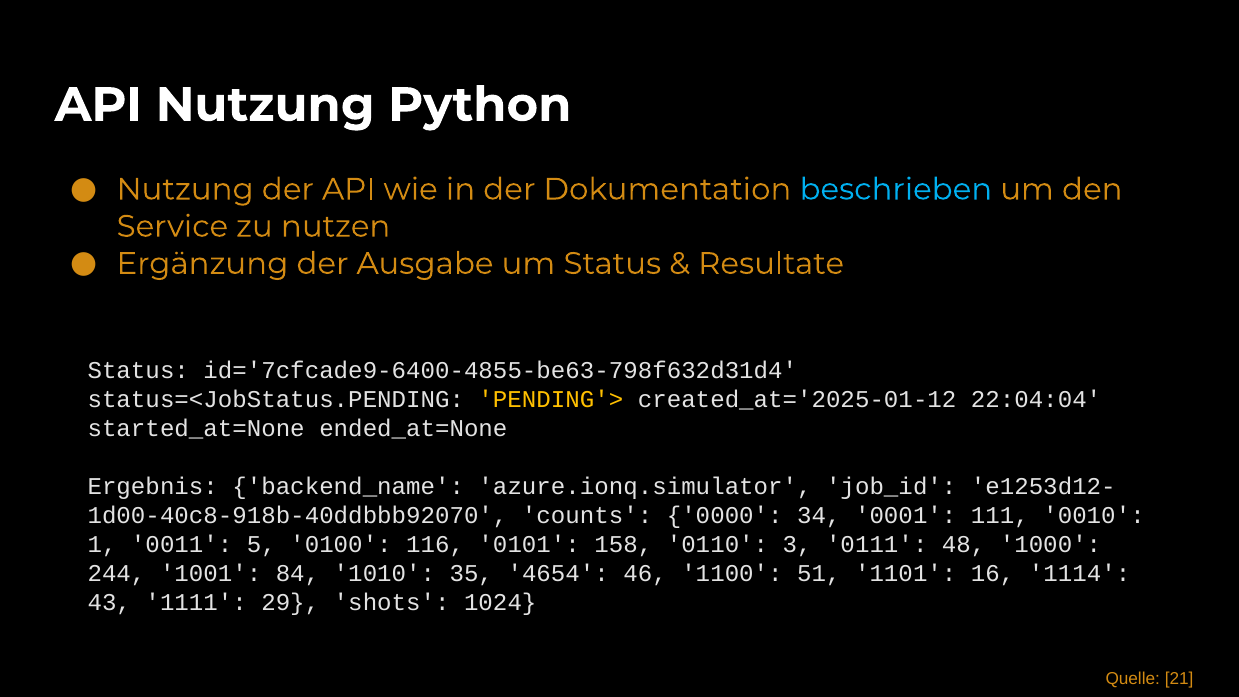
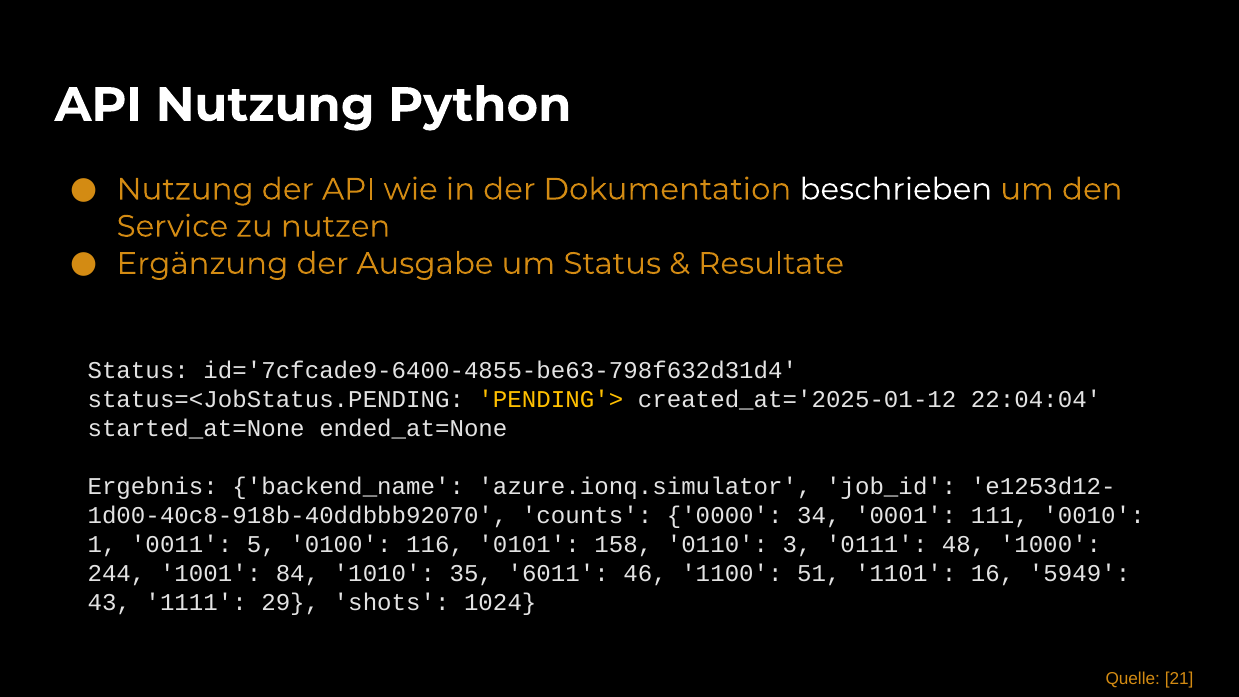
beschrieben colour: light blue -> white
4654: 4654 -> 6011
1114: 1114 -> 5949
